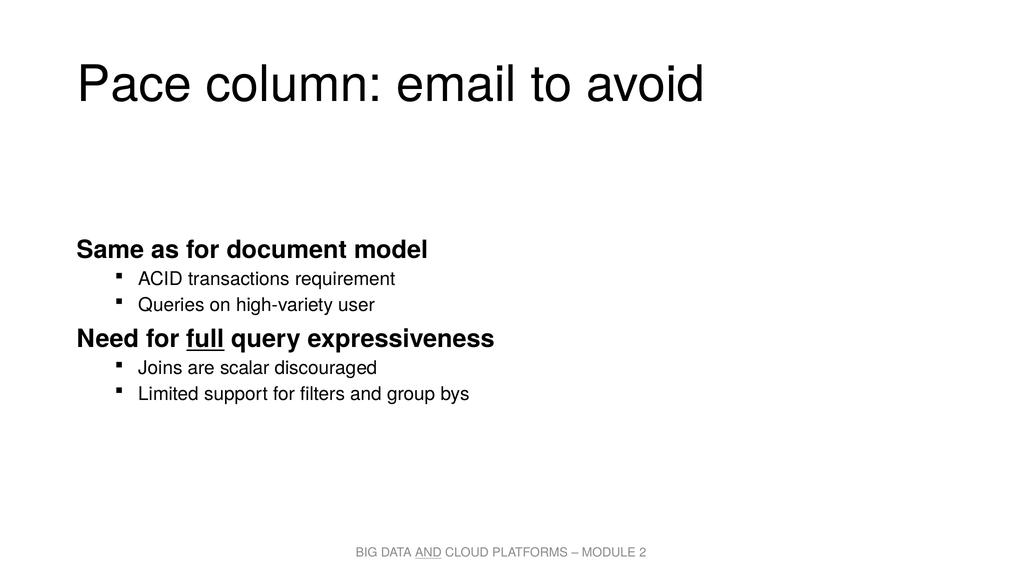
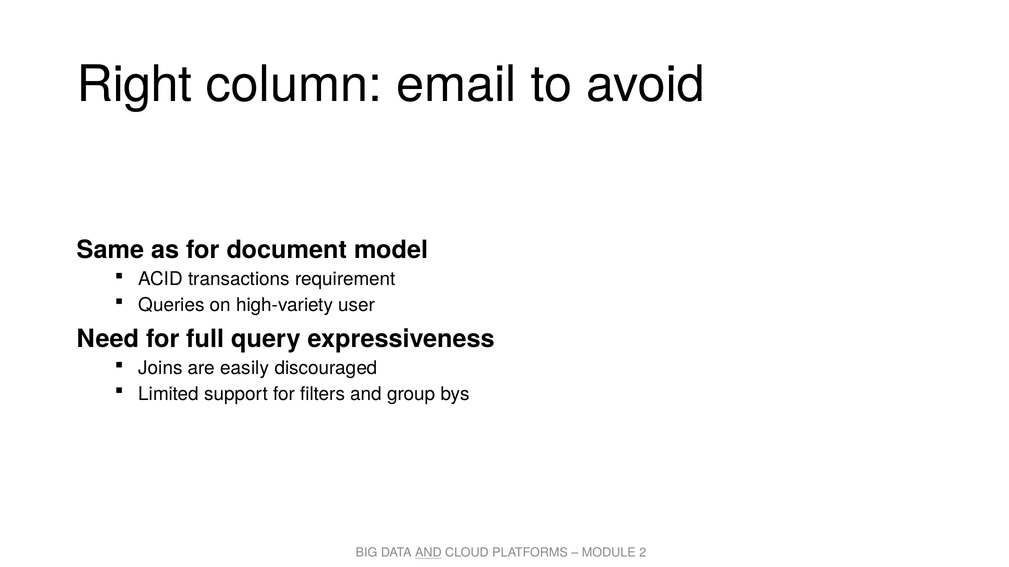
Pace: Pace -> Right
full underline: present -> none
scalar: scalar -> easily
